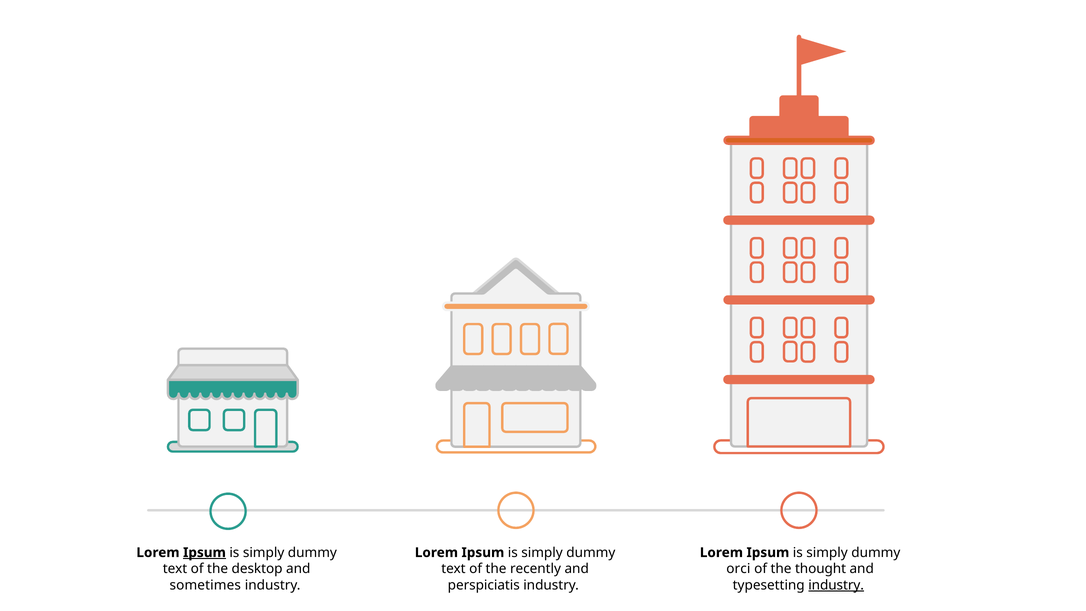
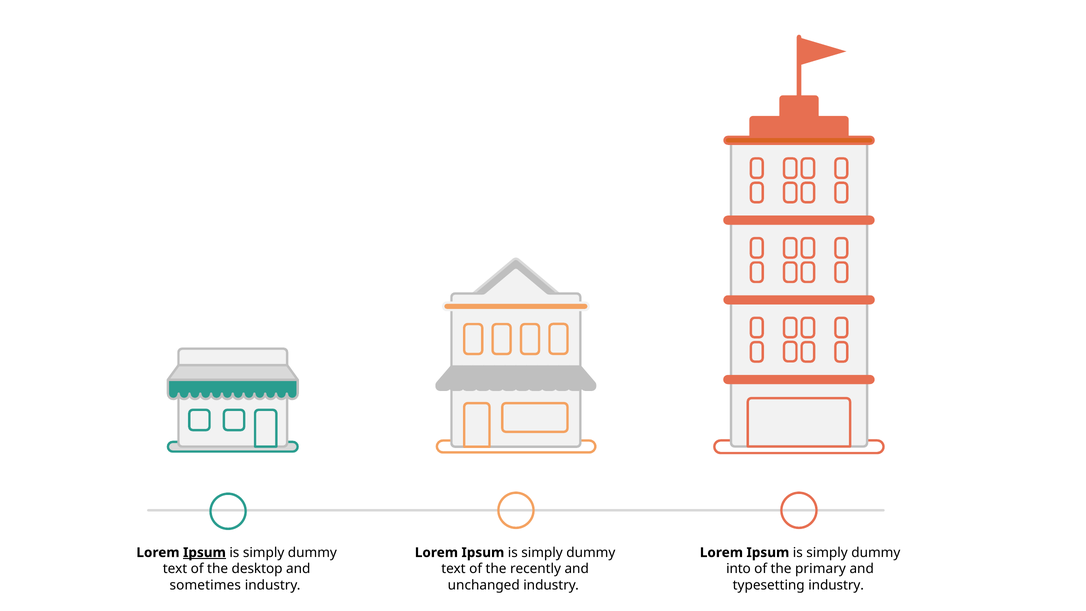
orci: orci -> into
thought: thought -> primary
perspiciatis: perspiciatis -> unchanged
industry at (836, 585) underline: present -> none
